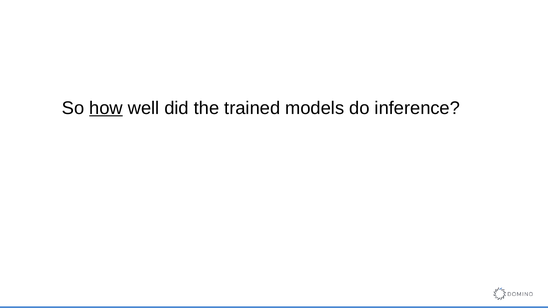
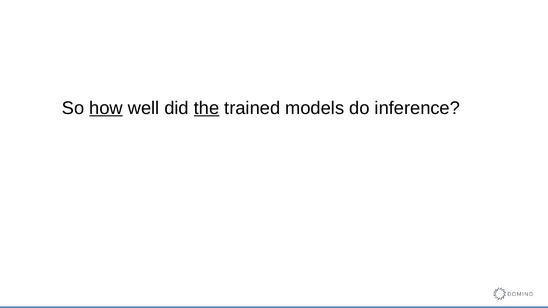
the underline: none -> present
